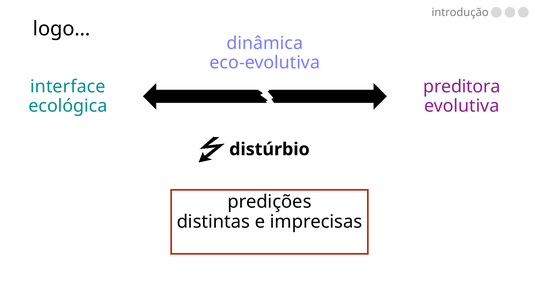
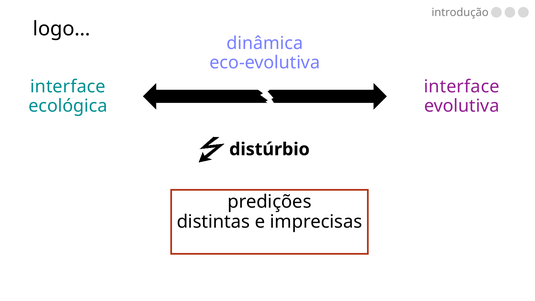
preditora at (462, 87): preditora -> interface
